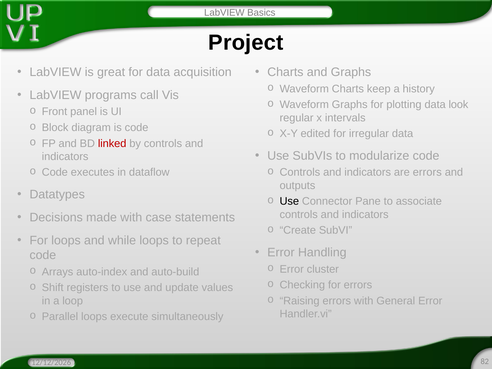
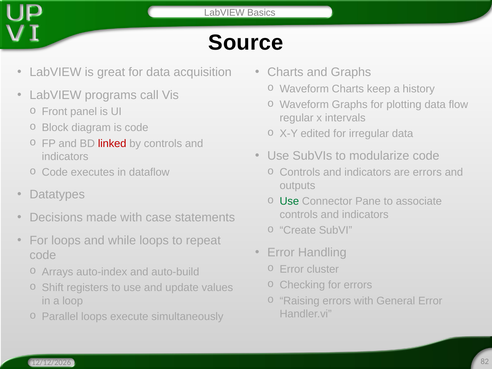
Project: Project -> Source
look: look -> flow
Use at (289, 201) colour: black -> green
